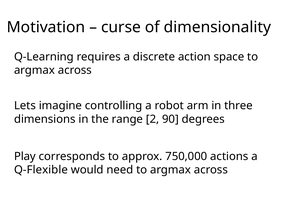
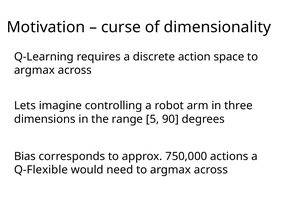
2: 2 -> 5
Play: Play -> Bias
